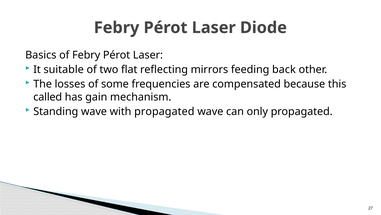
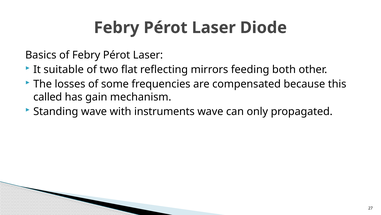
back: back -> both
with propagated: propagated -> instruments
